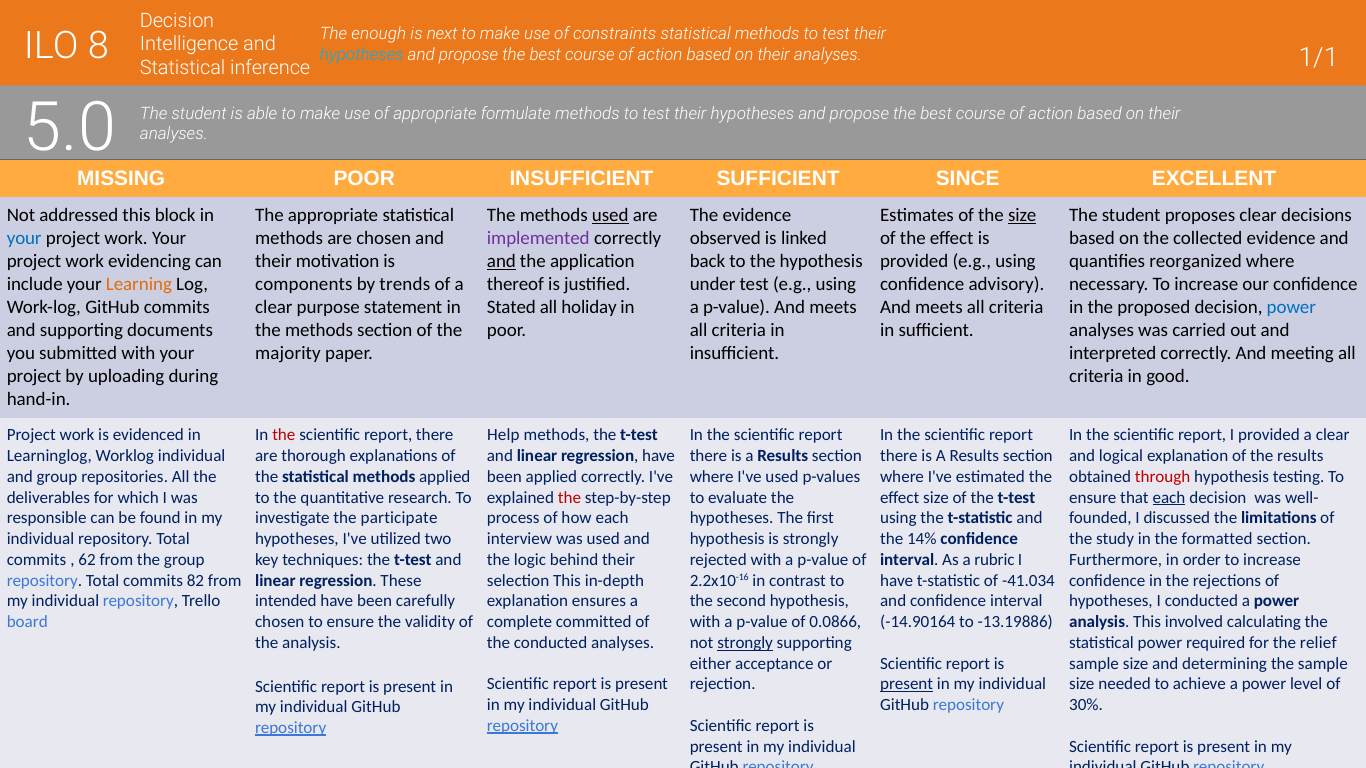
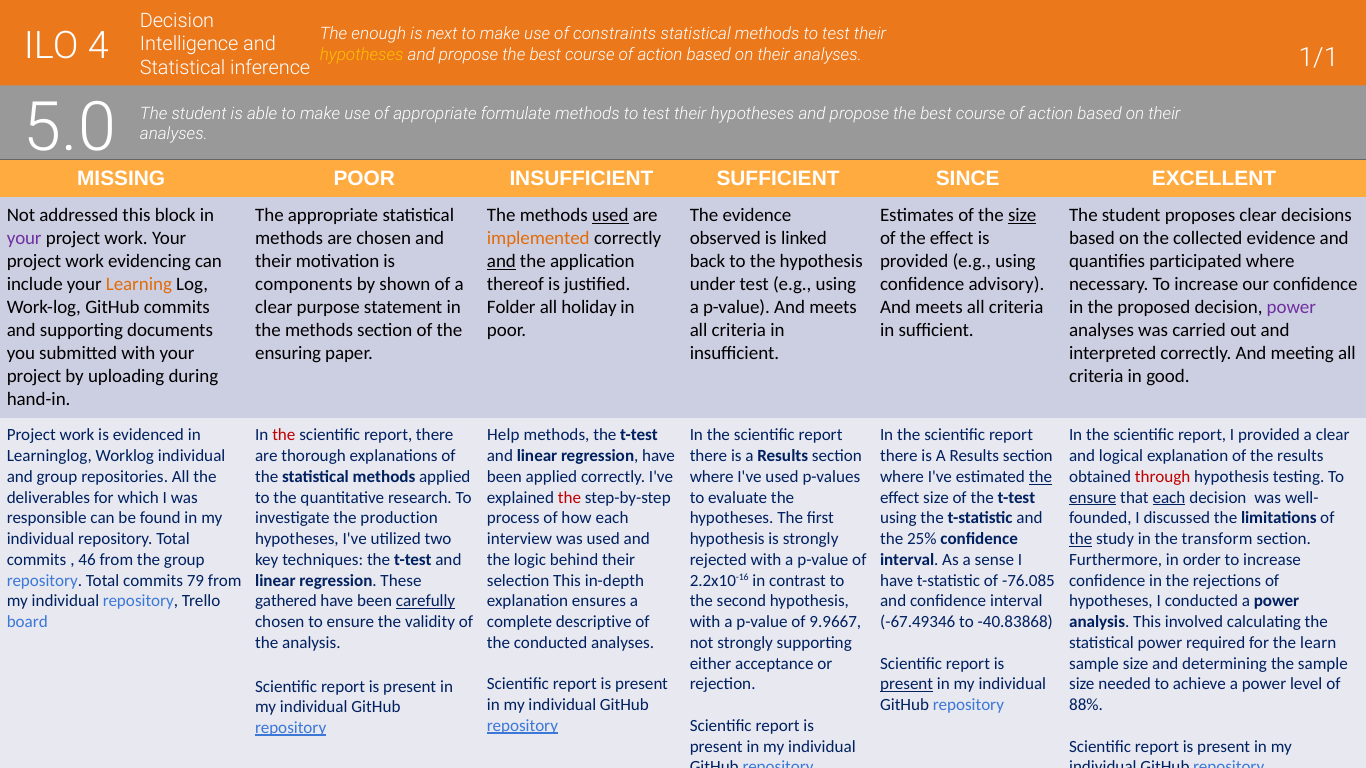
8: 8 -> 4
hypotheses at (362, 54) colour: light blue -> yellow
your at (24, 239) colour: blue -> purple
implemented colour: purple -> orange
reorganized: reorganized -> participated
trends: trends -> shown
Stated: Stated -> Folder
power at (1291, 308) colour: blue -> purple
majority: majority -> ensuring
the at (1040, 477) underline: none -> present
ensure at (1093, 498) underline: none -> present
participate: participate -> production
14%: 14% -> 25%
the at (1081, 539) underline: none -> present
formatted: formatted -> transform
62: 62 -> 46
rubric: rubric -> sense
82: 82 -> 79
-41.034: -41.034 -> -76.085
intended: intended -> gathered
carefully underline: none -> present
committed: committed -> descriptive
0.0866: 0.0866 -> 9.9667
-14.90164: -14.90164 -> -67.49346
-13.19886: -13.19886 -> -40.83868
strongly at (745, 643) underline: present -> none
relief: relief -> learn
30%: 30% -> 88%
